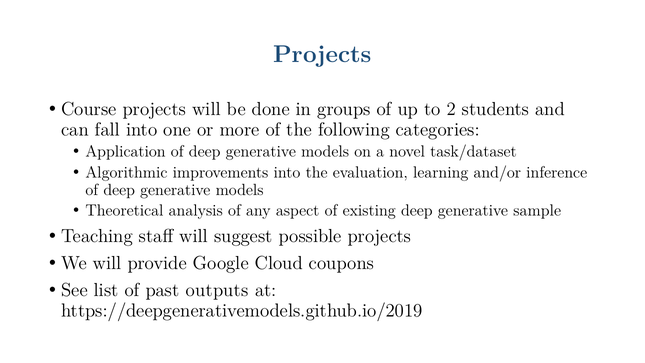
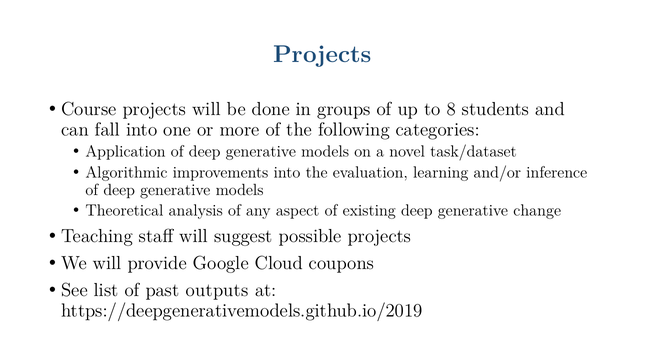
2: 2 -> 8
sample: sample -> change
